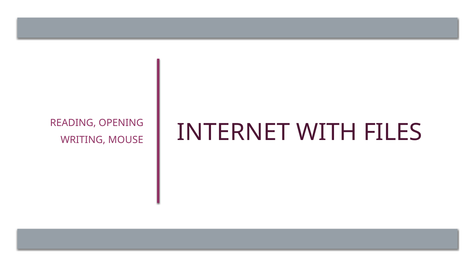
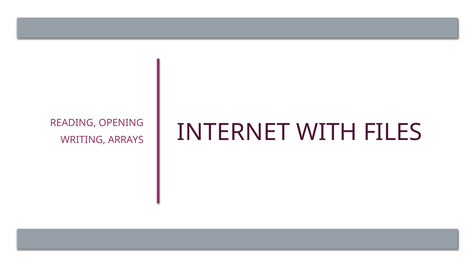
MOUSE: MOUSE -> ARRAYS
